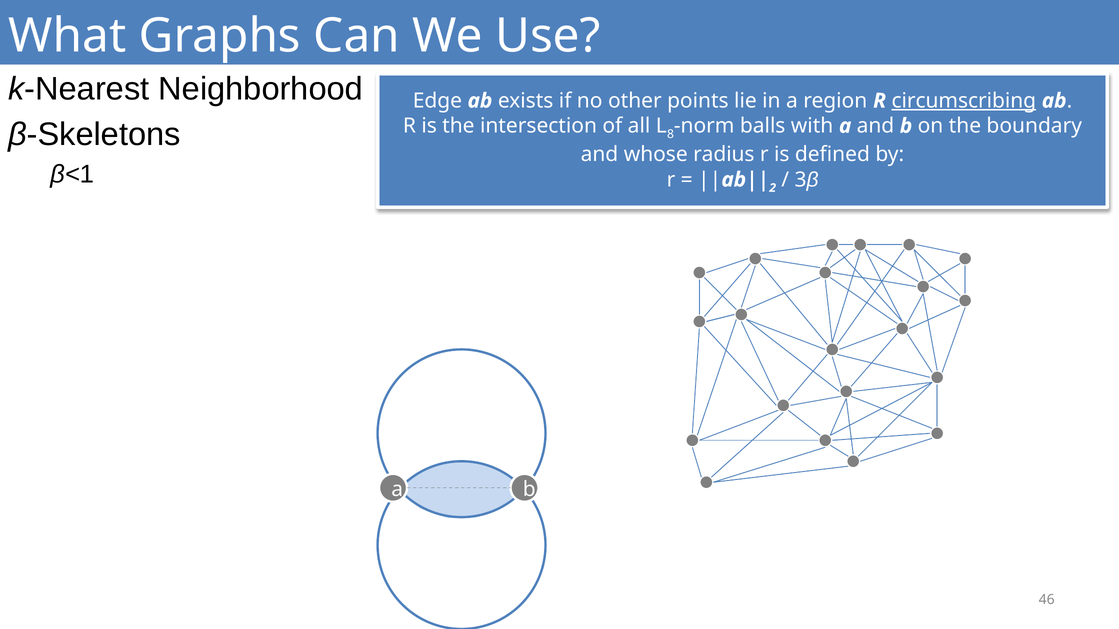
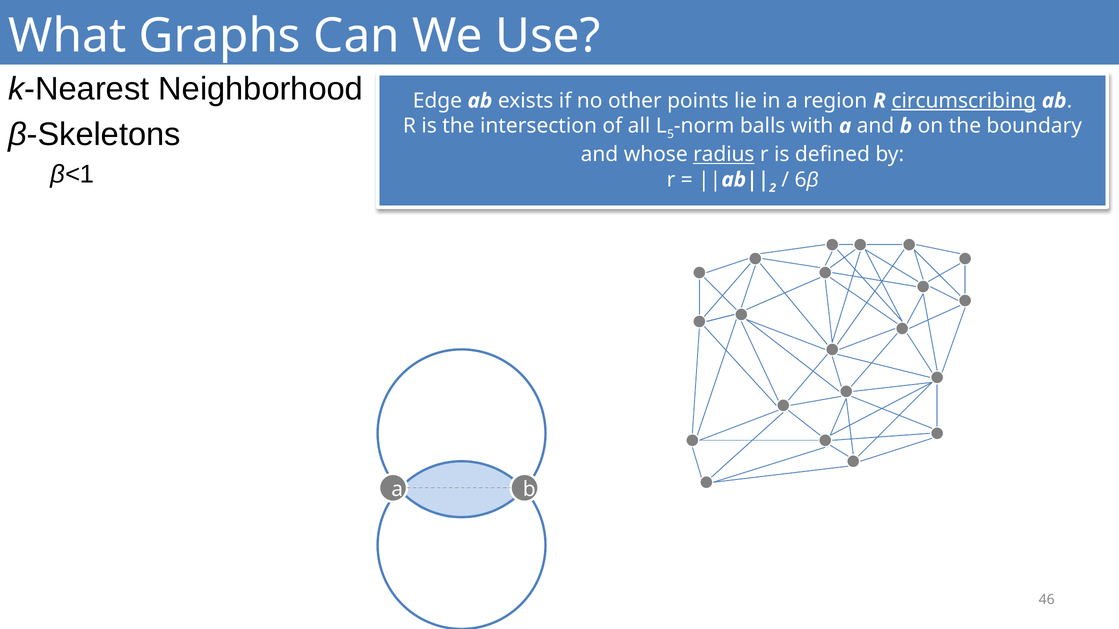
8: 8 -> 5
radius underline: none -> present
3: 3 -> 6
